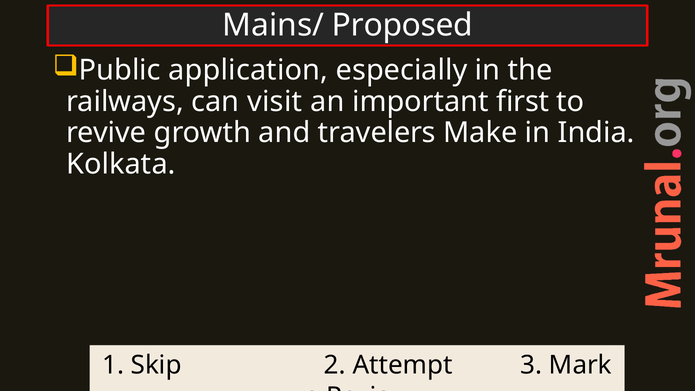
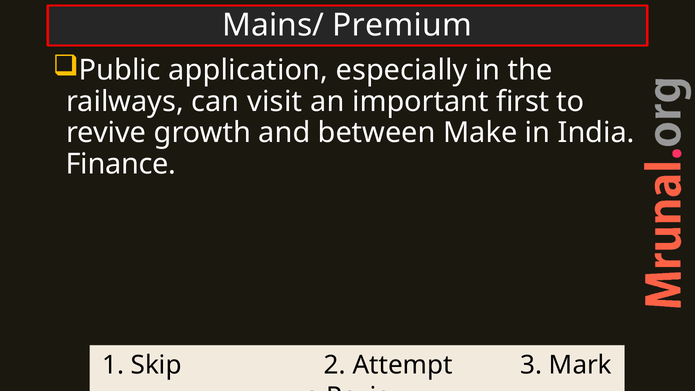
Proposed: Proposed -> Premium
travelers: travelers -> between
Kolkata: Kolkata -> Finance
